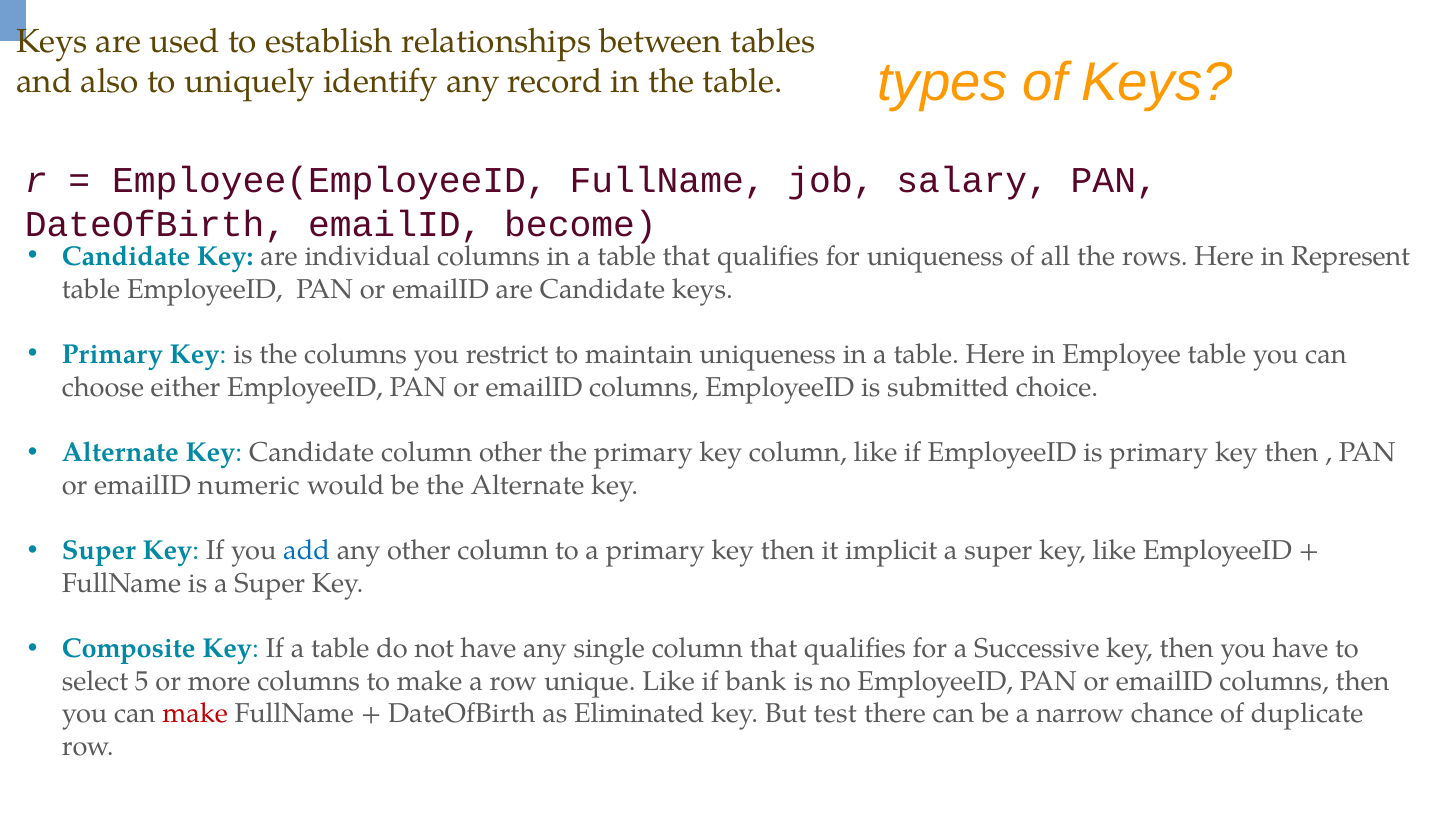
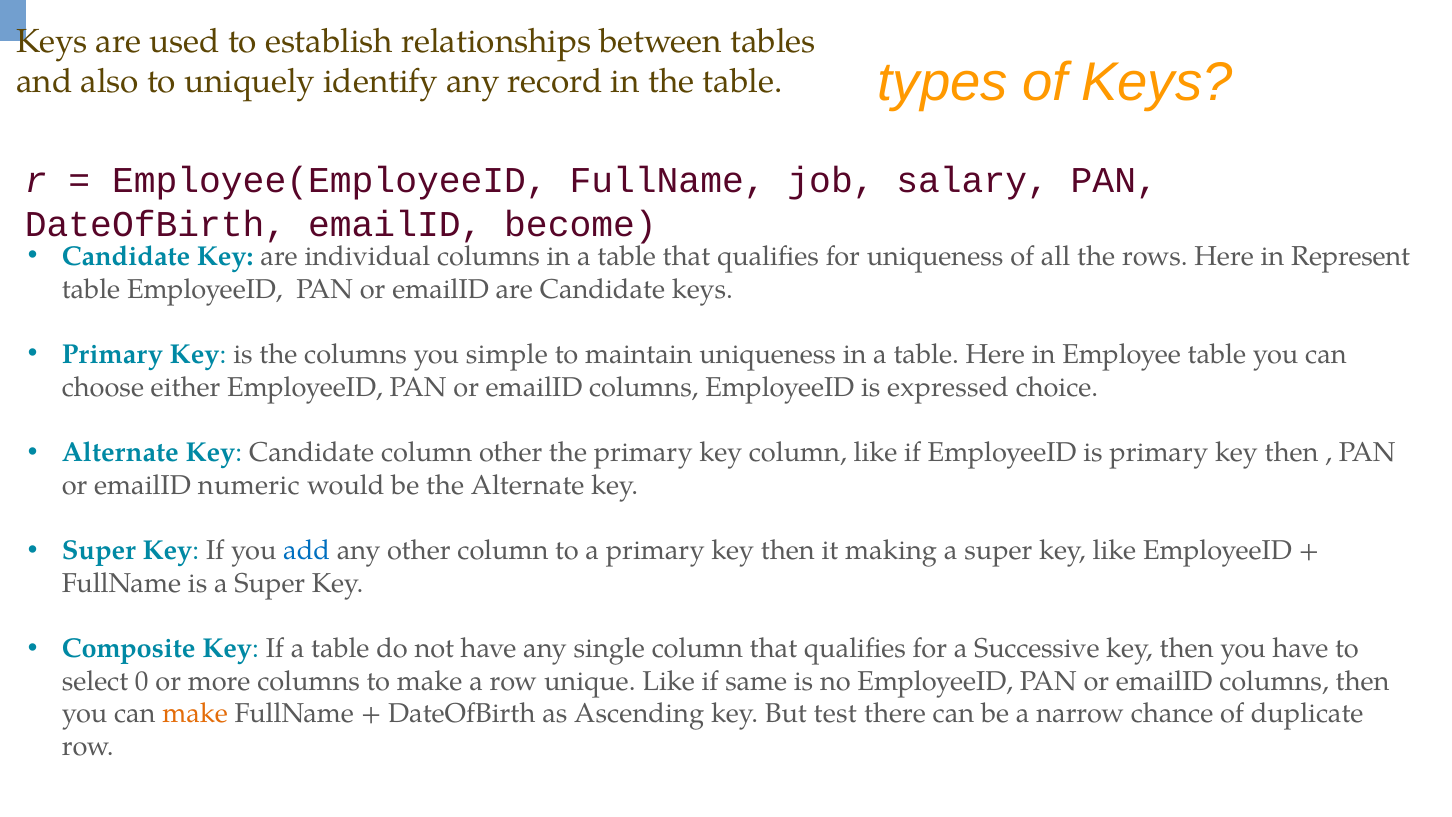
restrict: restrict -> simple
submitted: submitted -> expressed
implicit: implicit -> making
5: 5 -> 0
bank: bank -> same
make at (195, 714) colour: red -> orange
Eliminated: Eliminated -> Ascending
